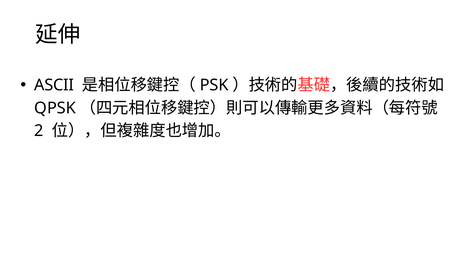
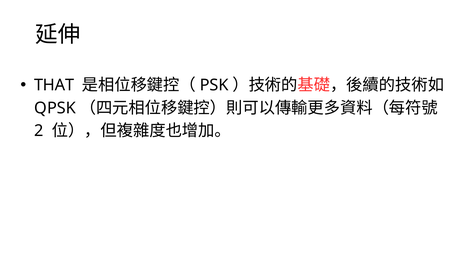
ASCII: ASCII -> THAT
